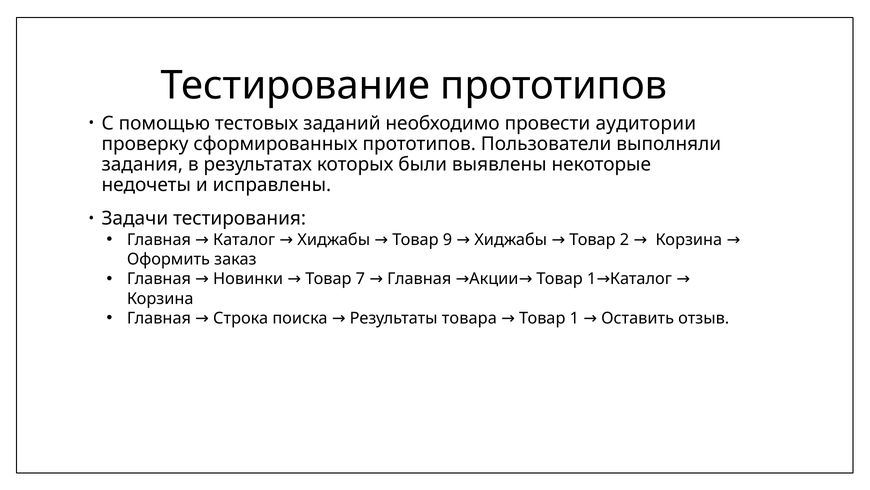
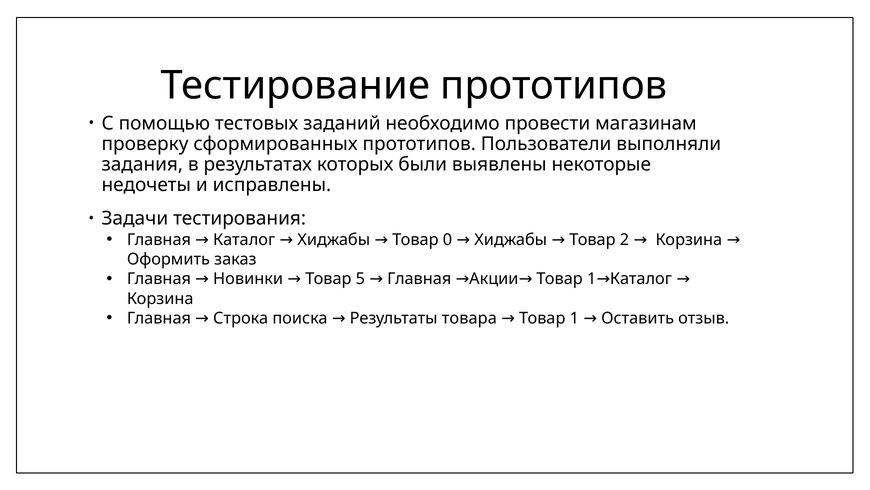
аудитории: аудитории -> магазинам
9: 9 -> 0
7: 7 -> 5
